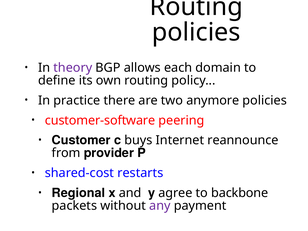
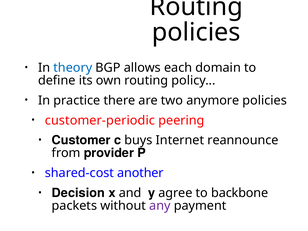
theory colour: purple -> blue
customer-software: customer-software -> customer-periodic
restarts: restarts -> another
Regional: Regional -> Decision
